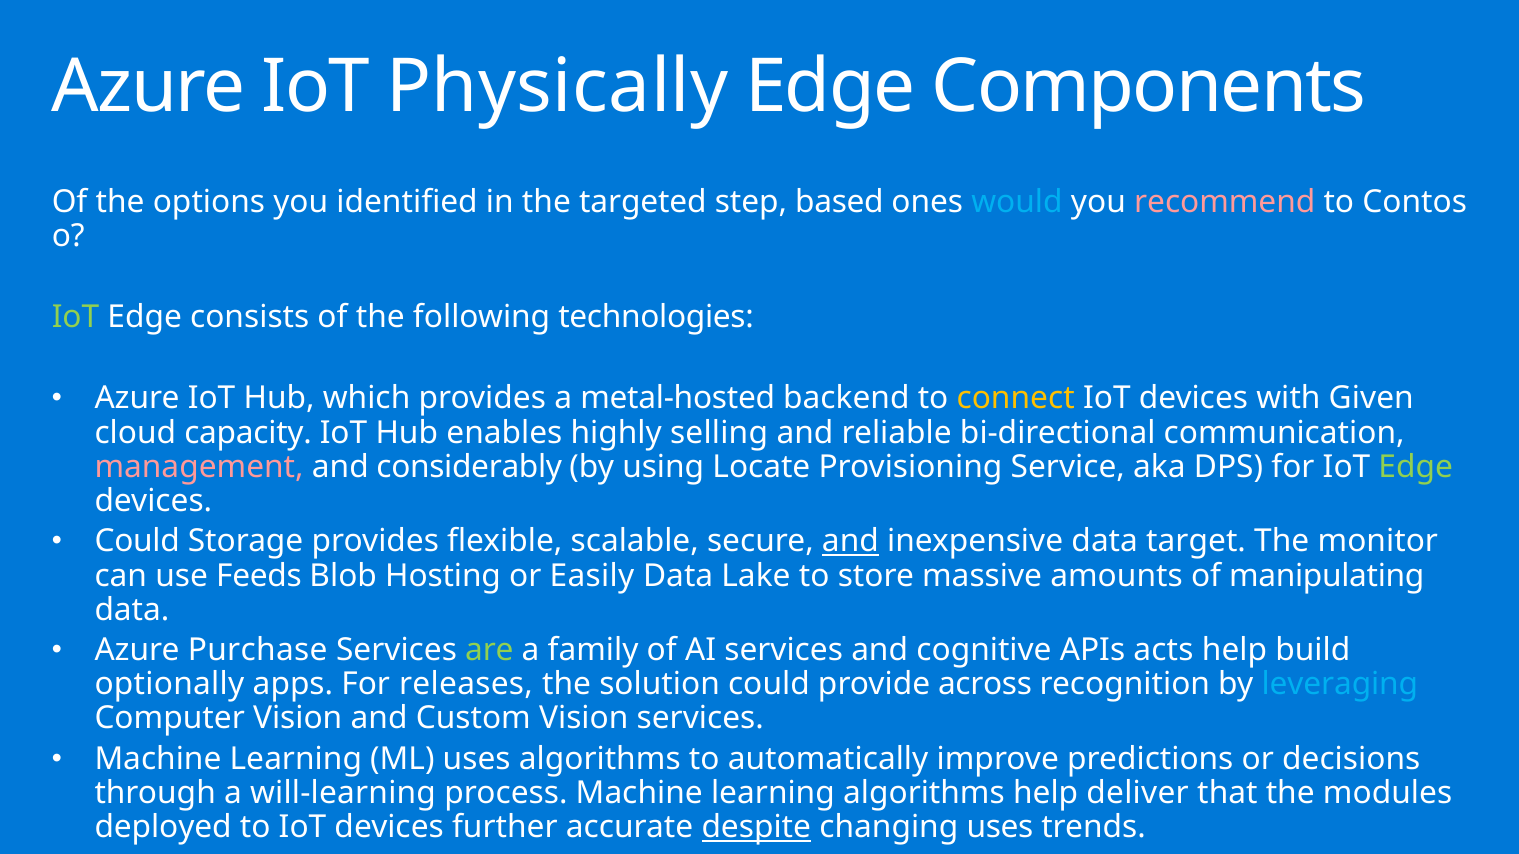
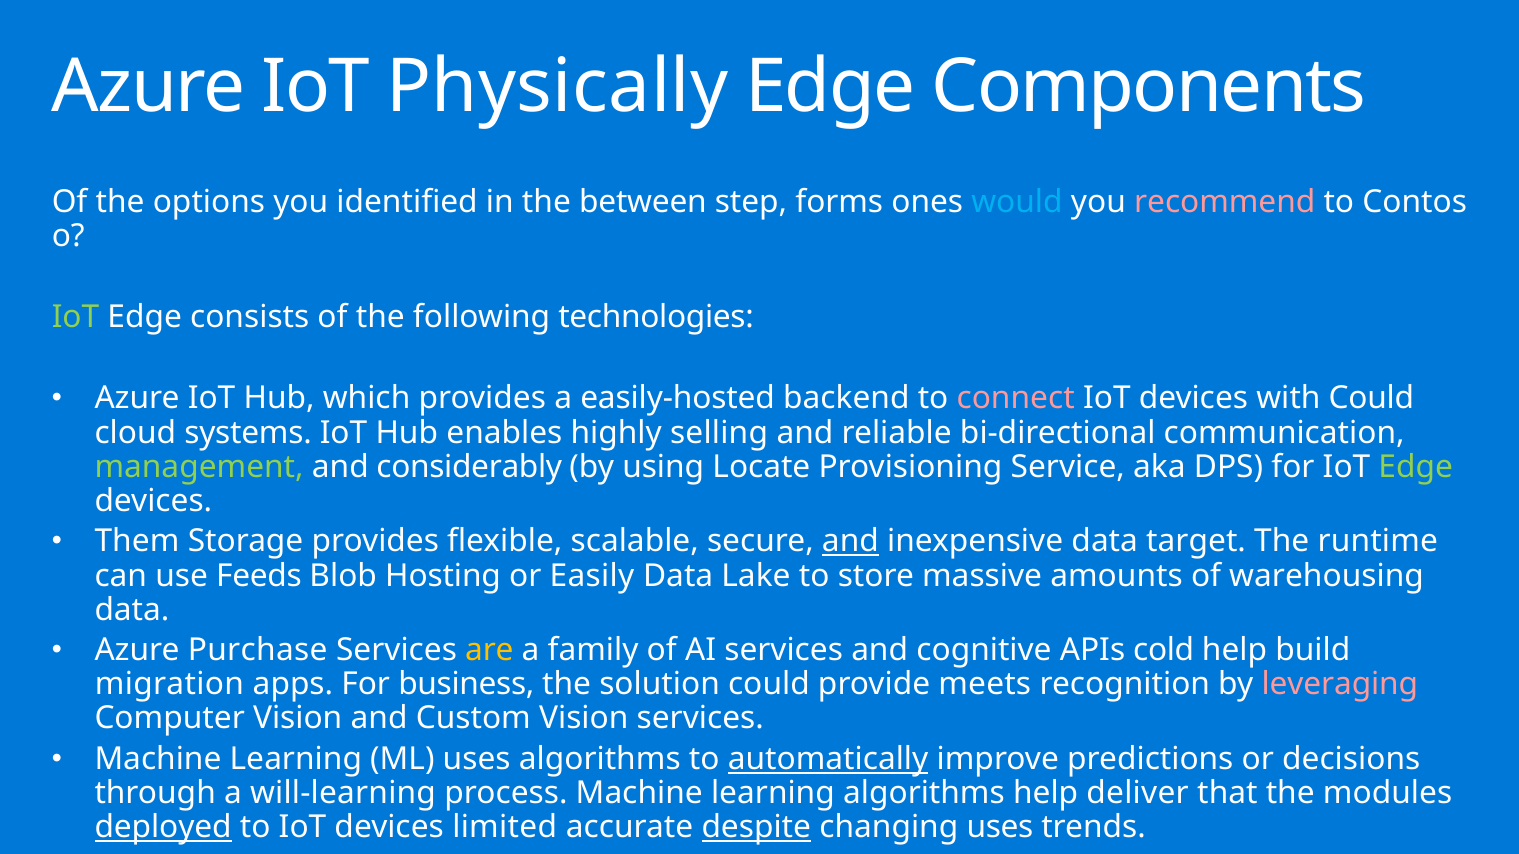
targeted: targeted -> between
based: based -> forms
metal-hosted: metal-hosted -> easily-hosted
connect colour: yellow -> pink
with Given: Given -> Could
capacity: capacity -> systems
management colour: pink -> light green
Could at (137, 542): Could -> Them
monitor: monitor -> runtime
manipulating: manipulating -> warehousing
are colour: light green -> yellow
acts: acts -> cold
optionally: optionally -> migration
releases: releases -> business
across: across -> meets
leveraging colour: light blue -> pink
automatically underline: none -> present
deployed underline: none -> present
further: further -> limited
